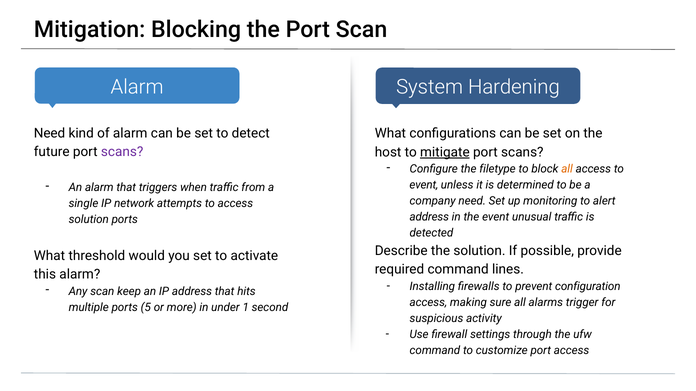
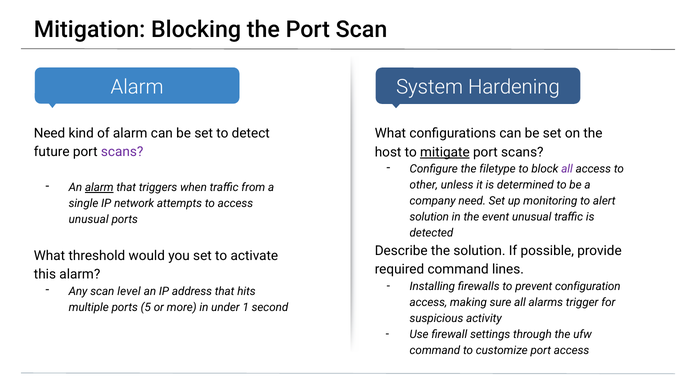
all at (567, 169) colour: orange -> purple
event at (424, 185): event -> other
alarm at (99, 188) underline: none -> present
address at (429, 217): address -> solution
solution at (89, 220): solution -> unusual
keep: keep -> level
